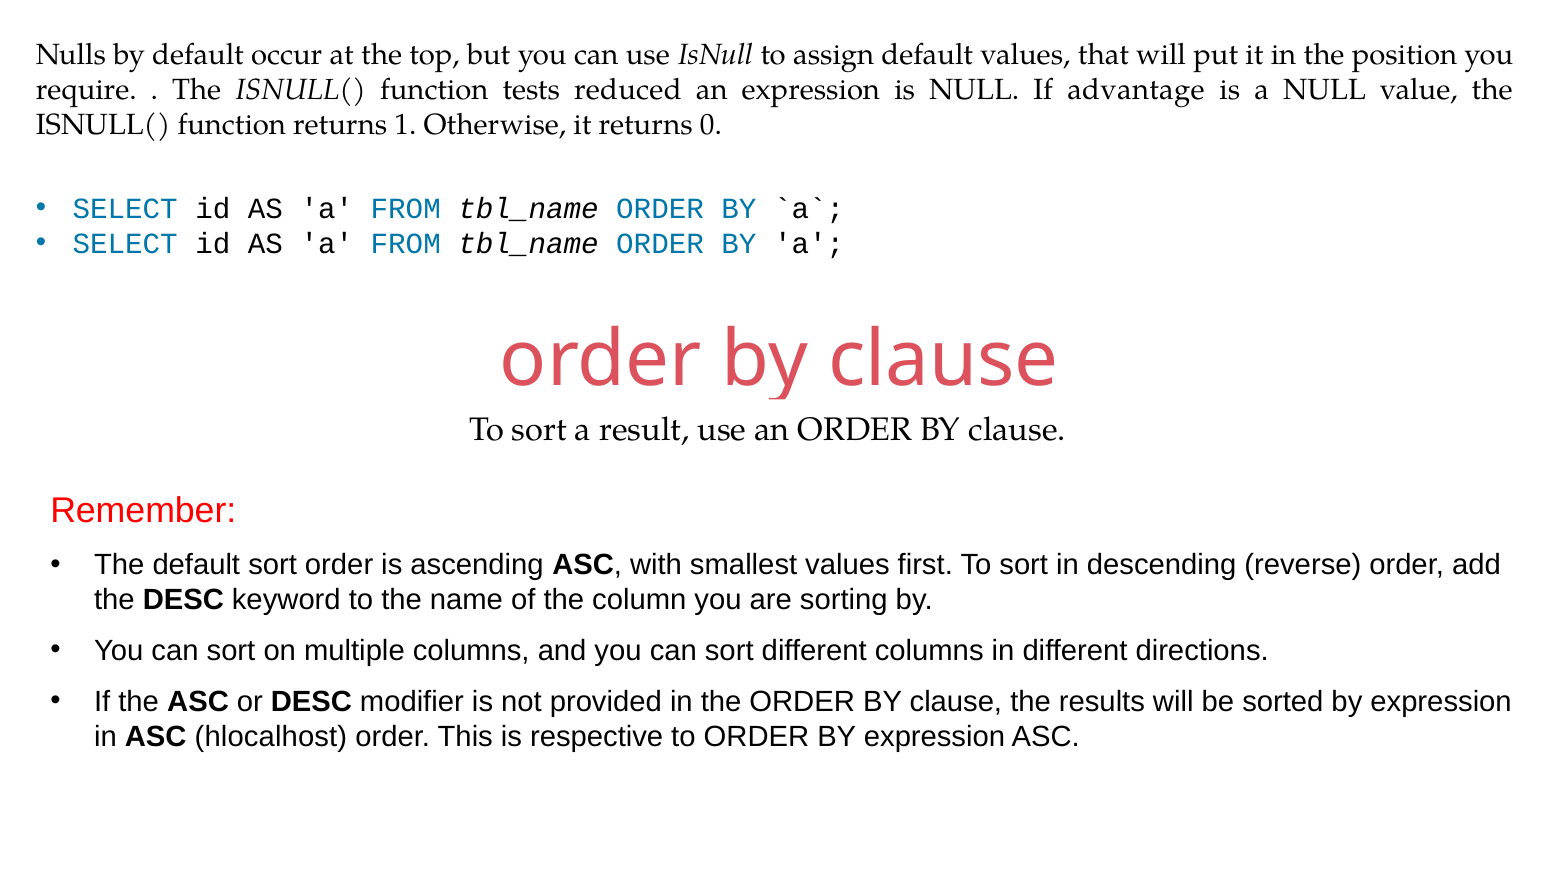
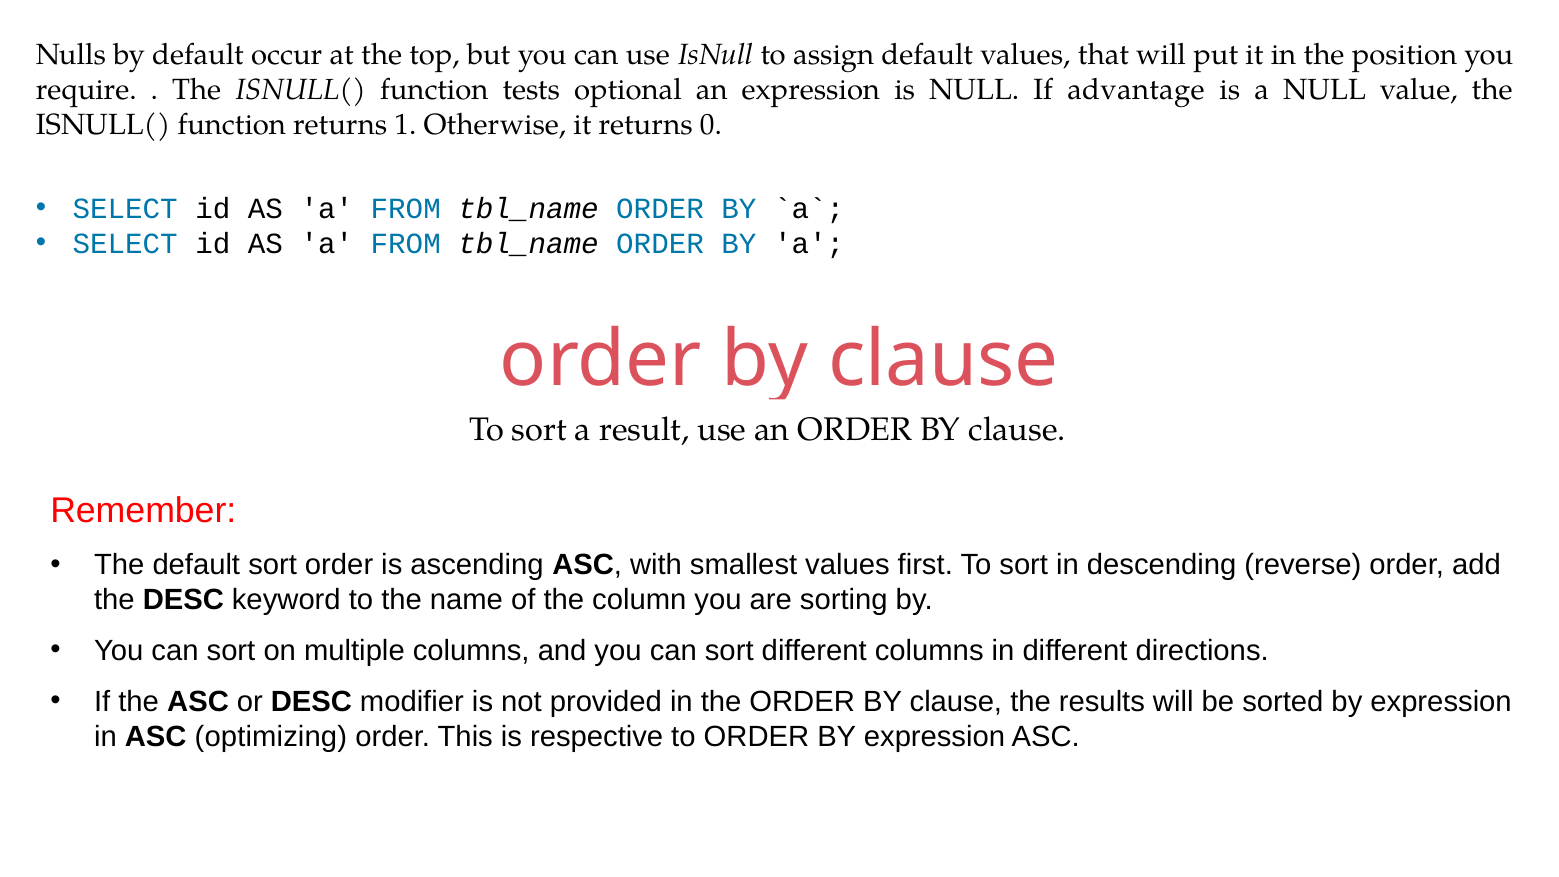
reduced: reduced -> optional
hlocalhost: hlocalhost -> optimizing
